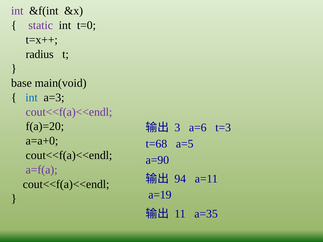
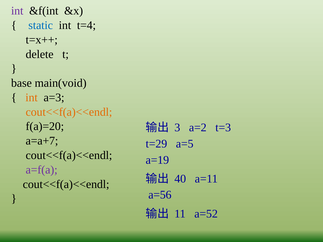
static colour: purple -> blue
t=0: t=0 -> t=4
radius: radius -> delete
int at (32, 98) colour: blue -> orange
cout<<f(a)<<endl at (69, 112) colour: purple -> orange
a=6: a=6 -> a=2
a=a+0: a=a+0 -> a=a+7
t=68: t=68 -> t=29
a=90: a=90 -> a=19
94: 94 -> 40
a=19: a=19 -> a=56
a=35: a=35 -> a=52
